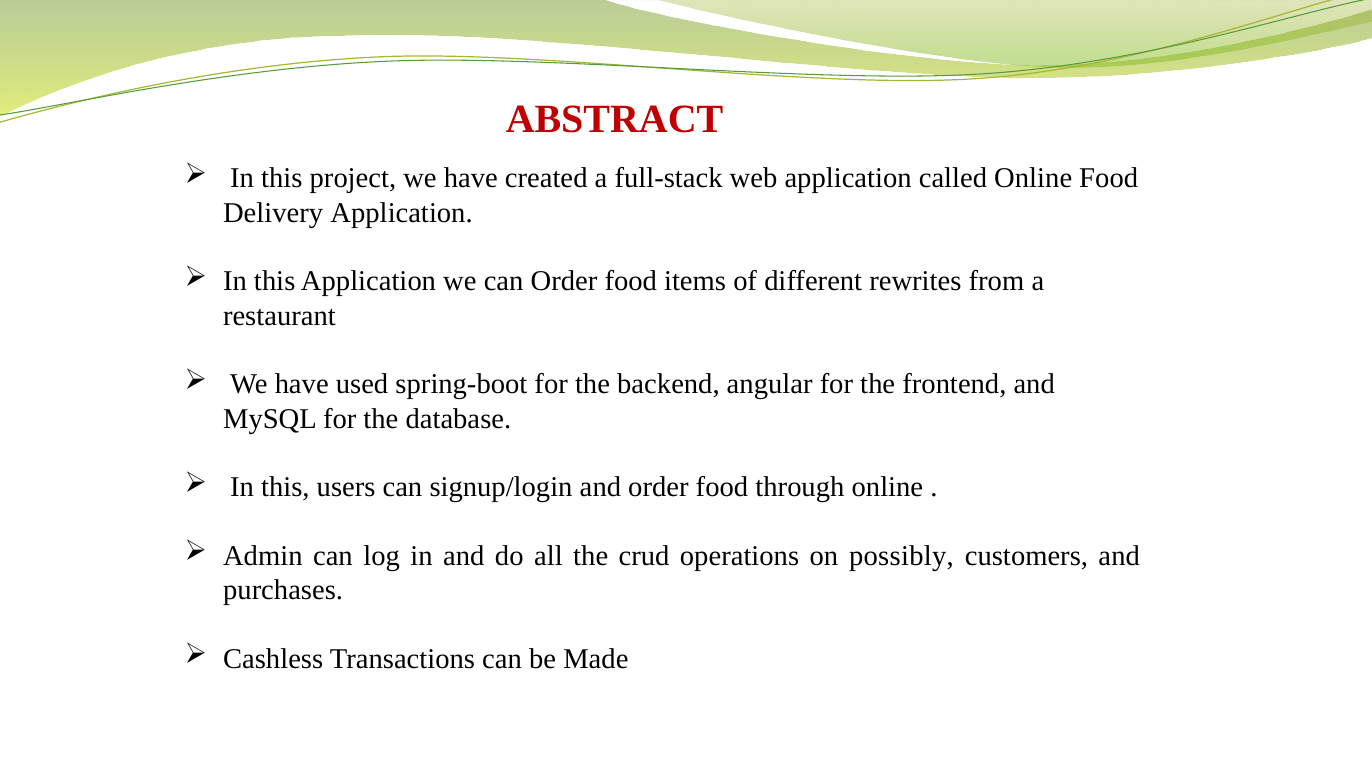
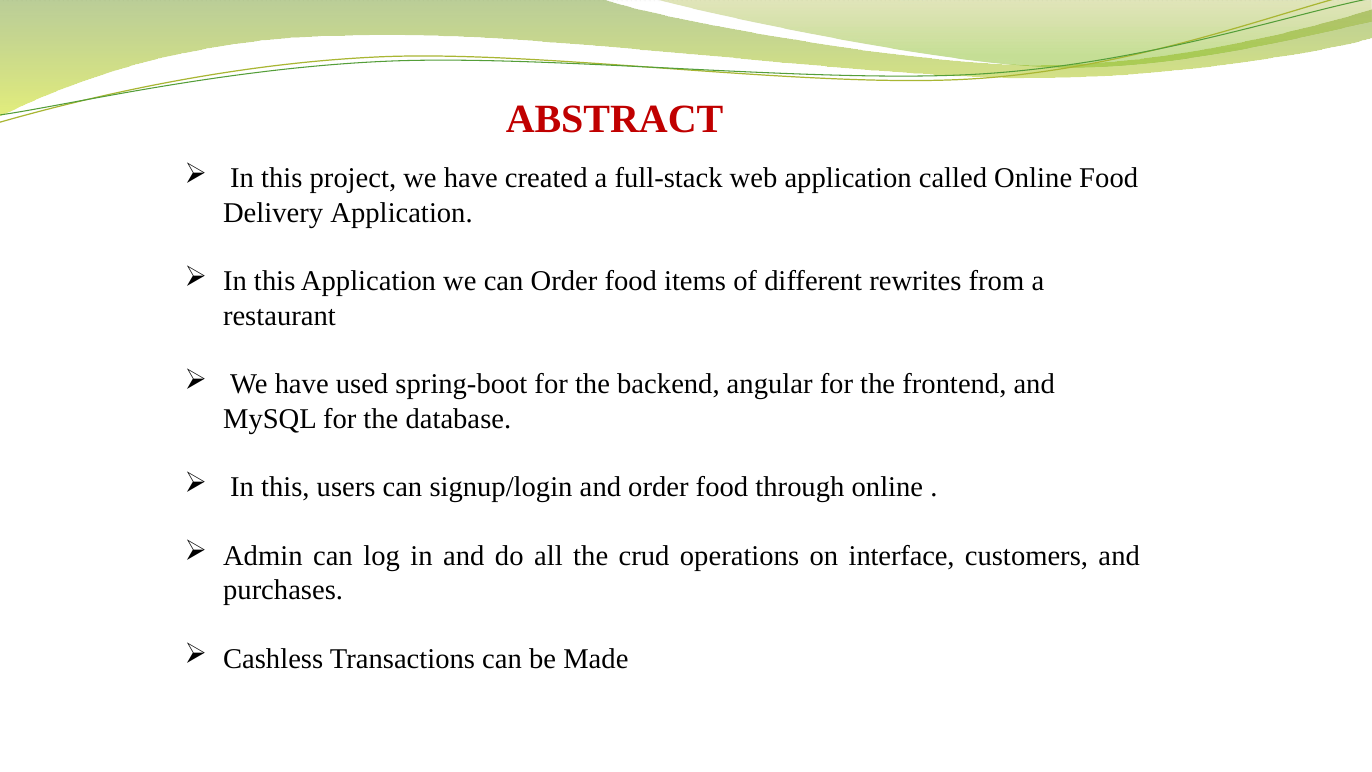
possibly: possibly -> interface
